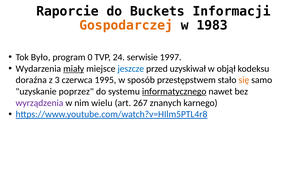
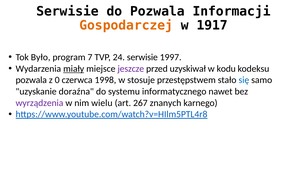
Raporcie at (68, 11): Raporcie -> Serwisie
do Buckets: Buckets -> Pozwala
1983: 1983 -> 1917
0: 0 -> 7
jeszcze colour: blue -> purple
objął: objął -> kodu
doraźna at (31, 80): doraźna -> pozwala
3: 3 -> 0
1995: 1995 -> 1998
sposób: sposób -> stosuje
się colour: orange -> blue
poprzez: poprzez -> doraźna
informatycznego underline: present -> none
